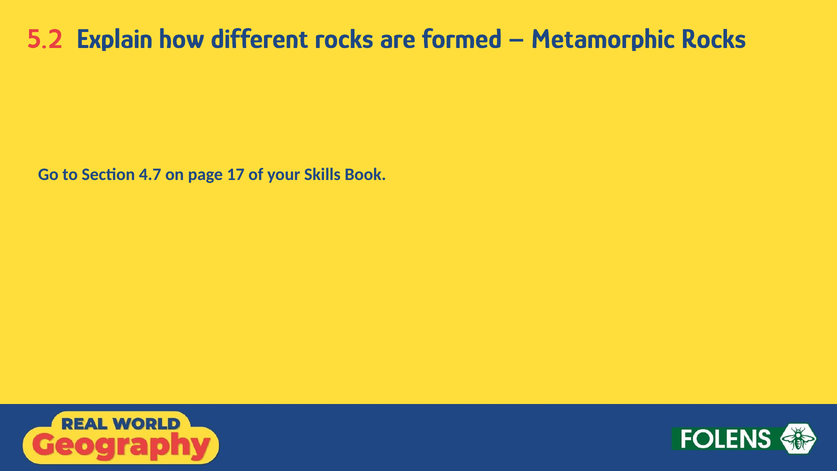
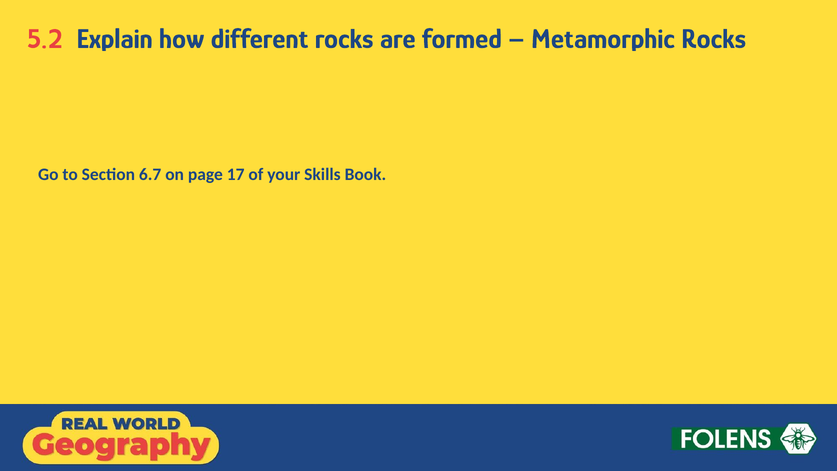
4.7: 4.7 -> 6.7
